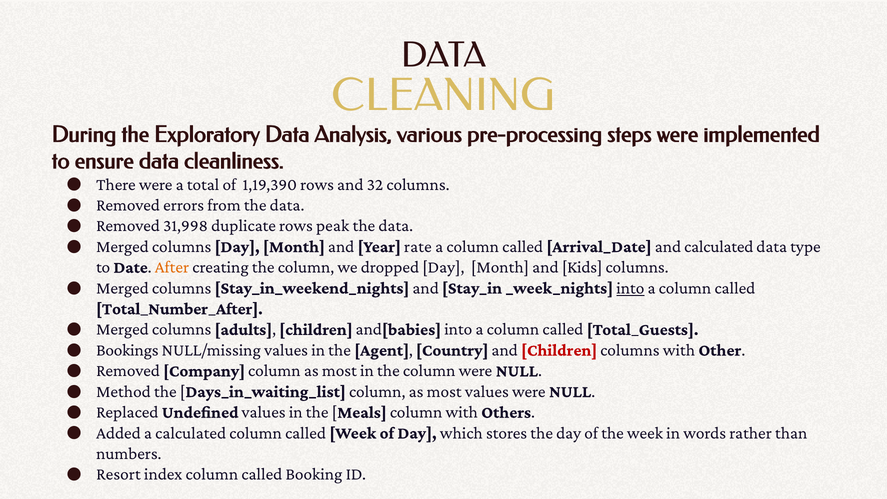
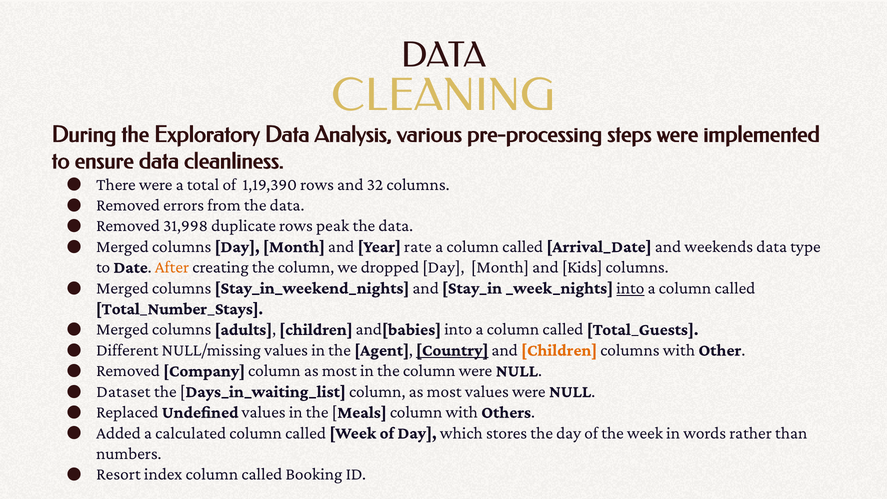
and calculated: calculated -> weekends
Total_Number_After: Total_Number_After -> Total_Number_Stays
Bookings: Bookings -> Different
Country underline: none -> present
Children at (559, 350) colour: red -> orange
Method: Method -> Dataset
